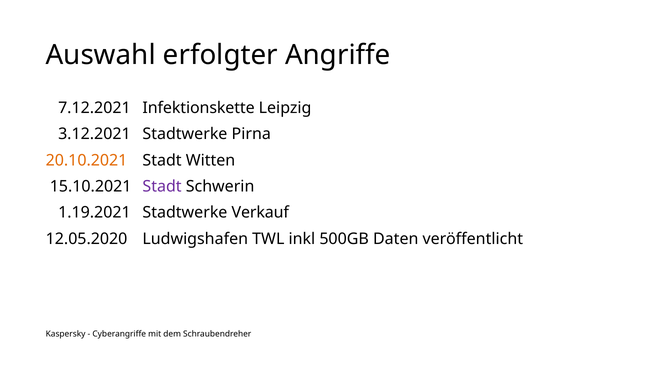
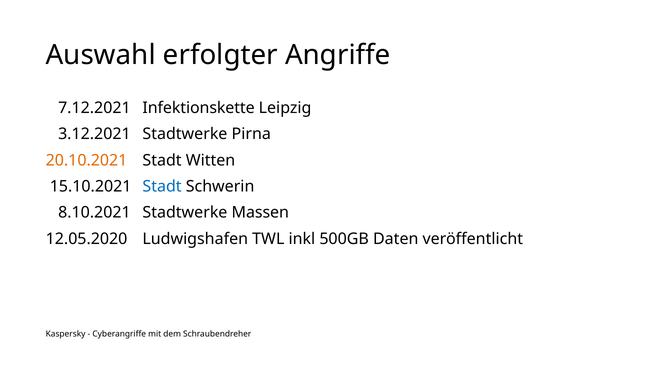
Stadt at (162, 186) colour: purple -> blue
1.19.2021: 1.19.2021 -> 8.10.2021
Verkauf: Verkauf -> Massen
